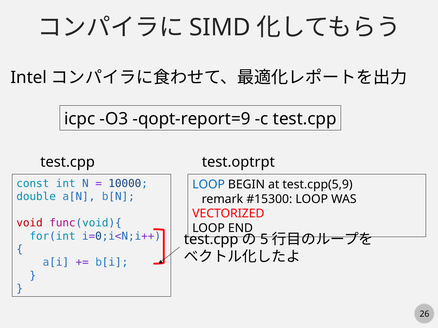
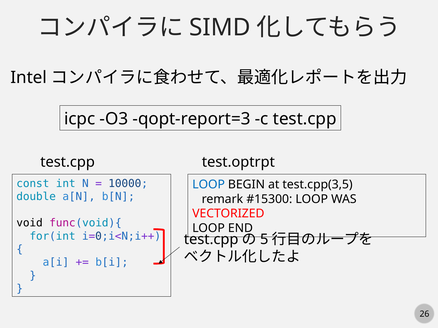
qopt-report=9: qopt-report=9 -> qopt-report=3
test.cpp(5,9: test.cpp(5,9 -> test.cpp(3,5
void colour: red -> black
